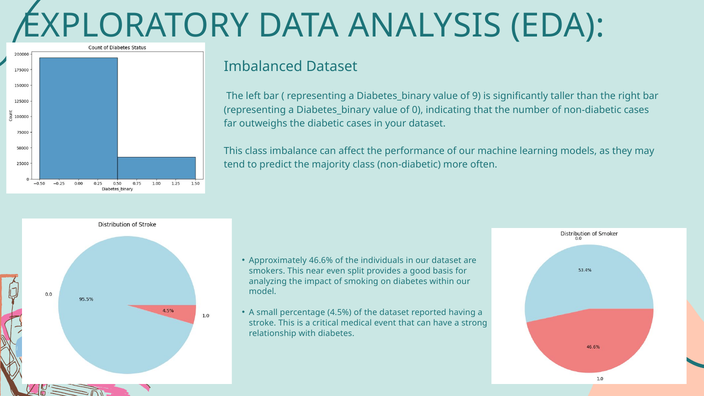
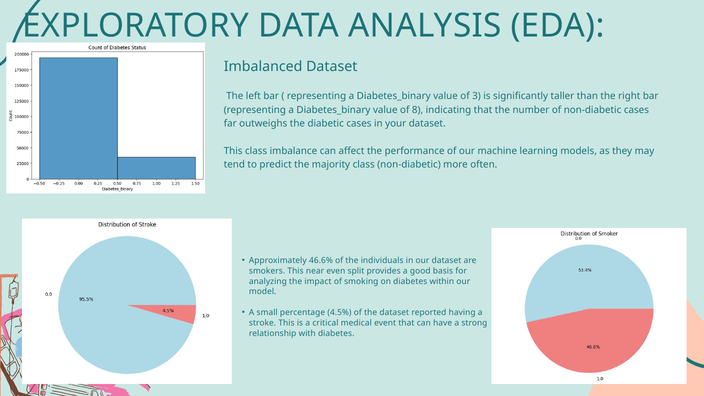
9: 9 -> 3
0: 0 -> 8
